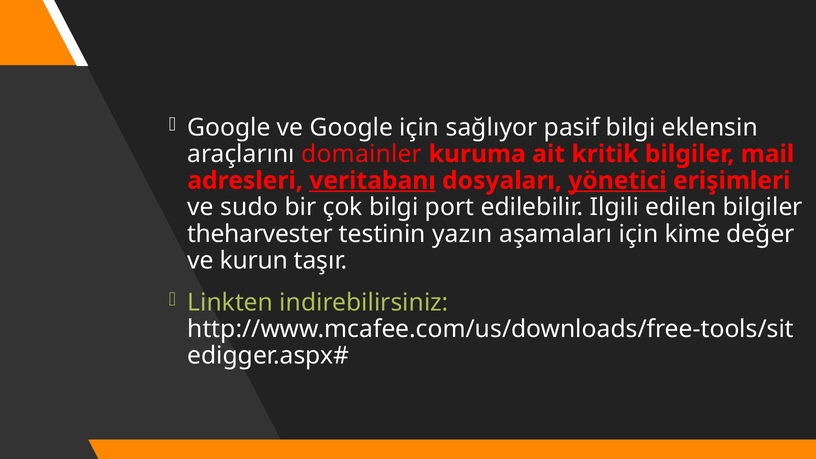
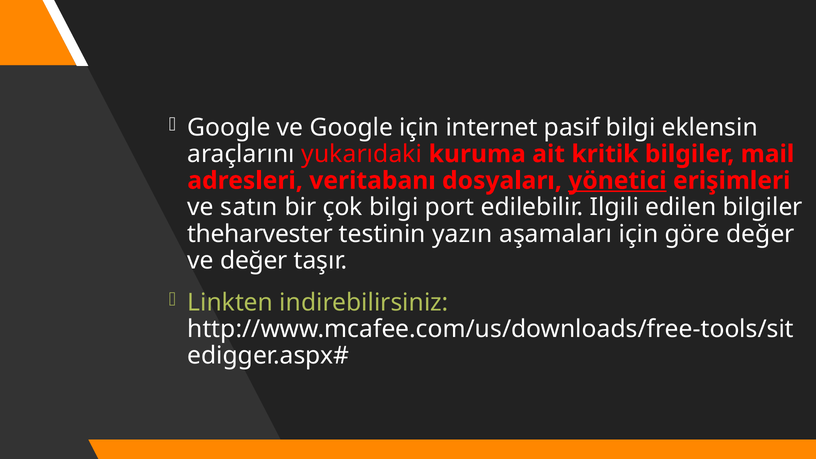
sağlıyor: sağlıyor -> internet
domainler: domainler -> yukarıdaki
veritabanı underline: present -> none
sudo: sudo -> satın
kime: kime -> göre
ve kurun: kurun -> değer
